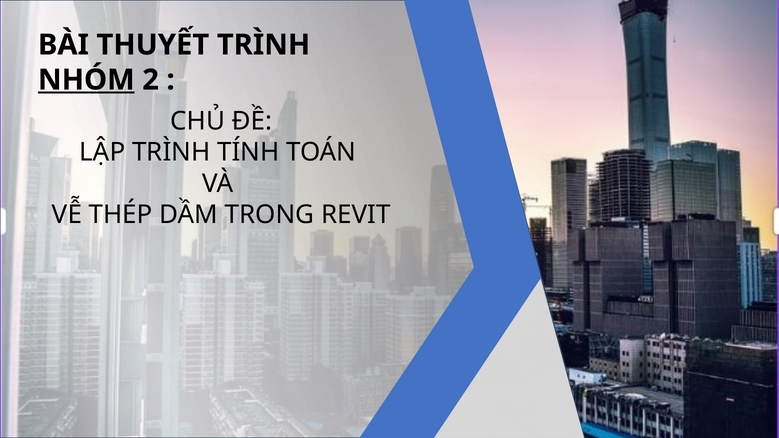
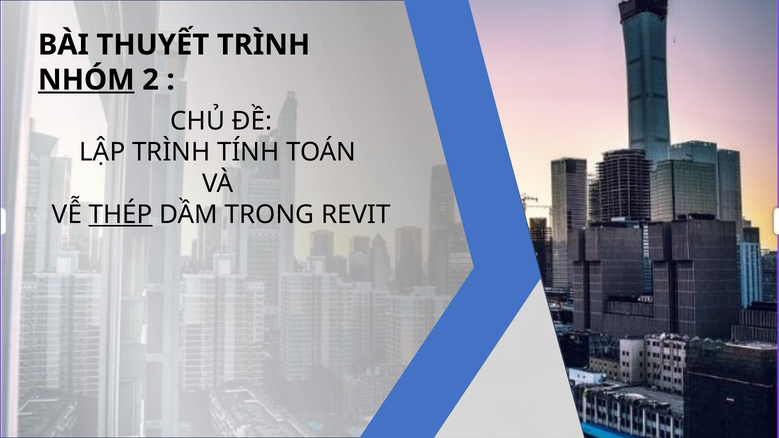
THÉP underline: none -> present
